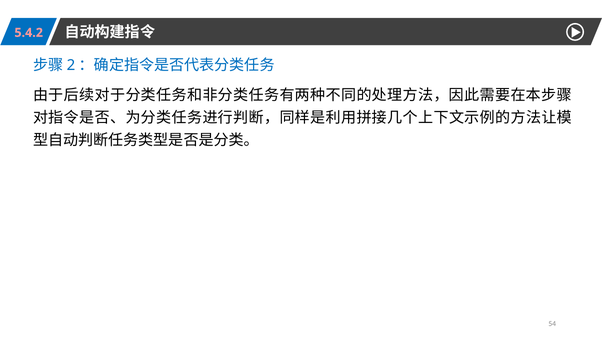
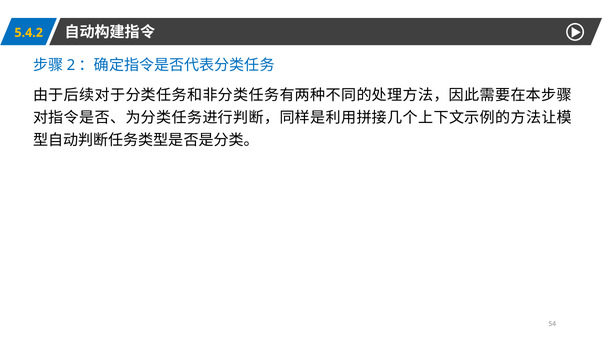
5.4.2 colour: pink -> yellow
